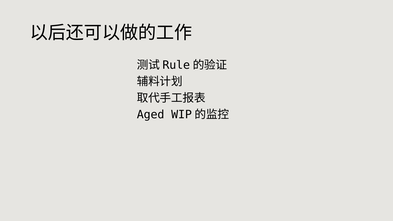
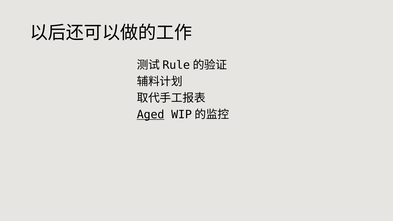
Aged underline: none -> present
